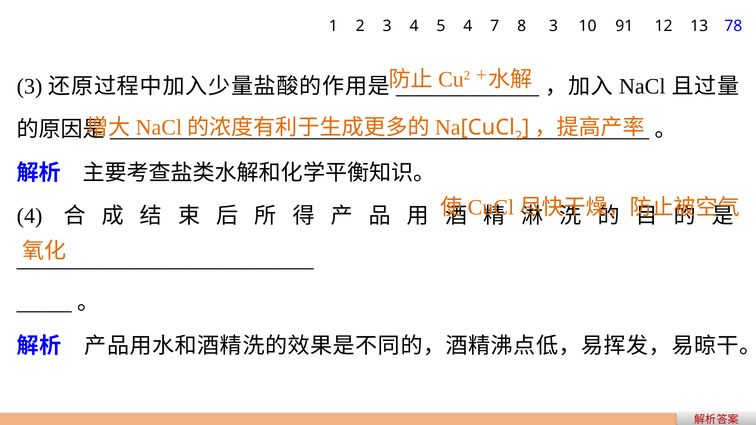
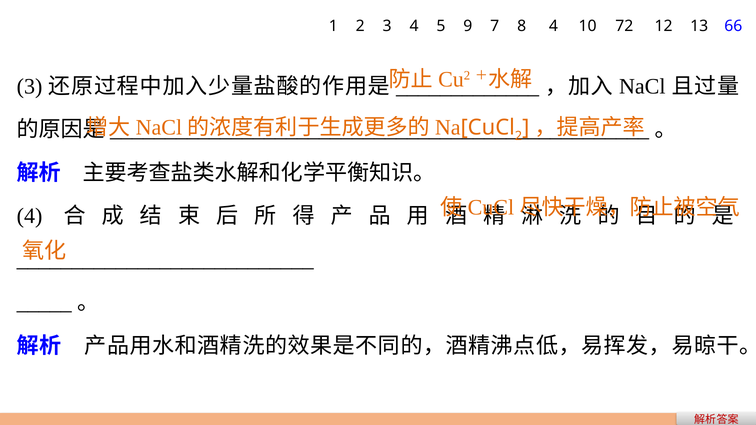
5 4: 4 -> 9
8 3: 3 -> 4
91: 91 -> 72
78: 78 -> 66
